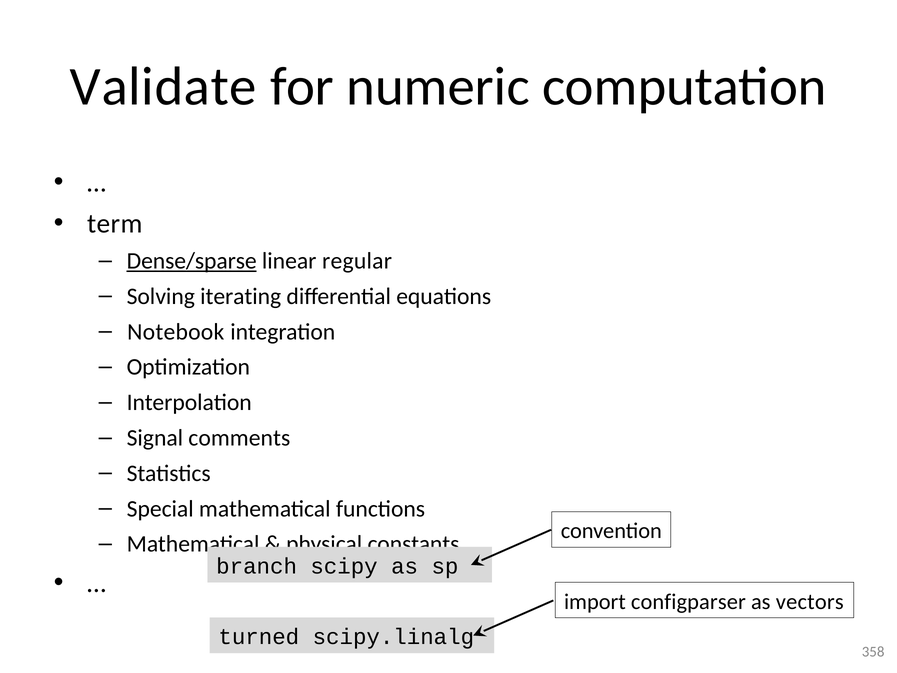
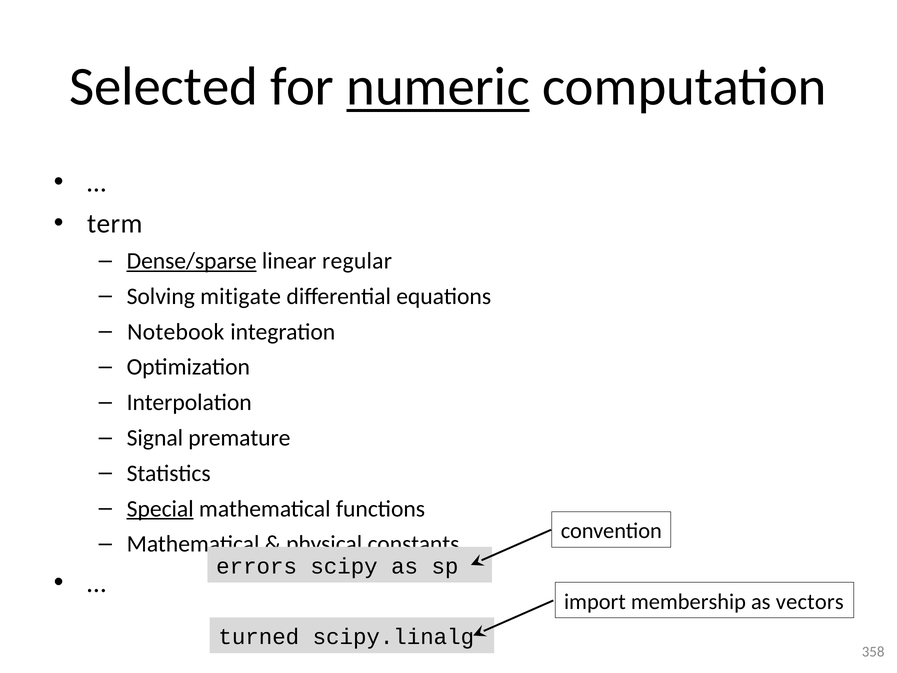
Validate: Validate -> Selected
numeric underline: none -> present
iterating: iterating -> mitigate
comments: comments -> premature
Special underline: none -> present
branch: branch -> errors
configparser: configparser -> membership
